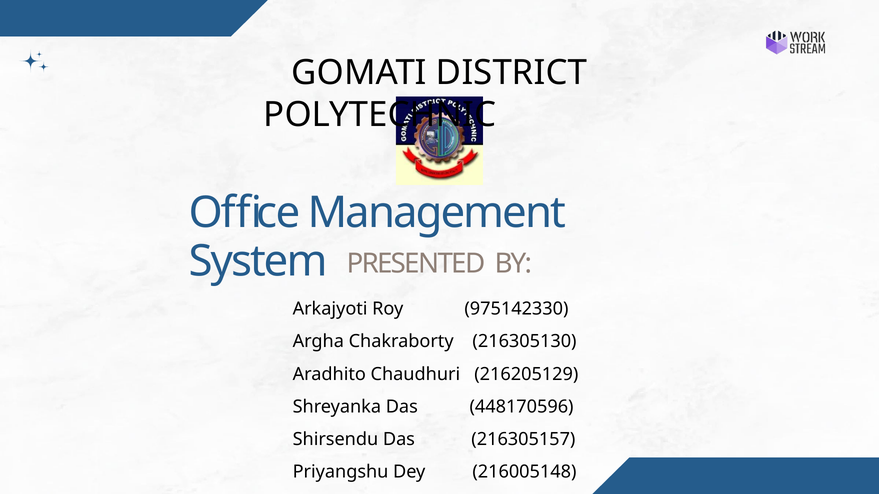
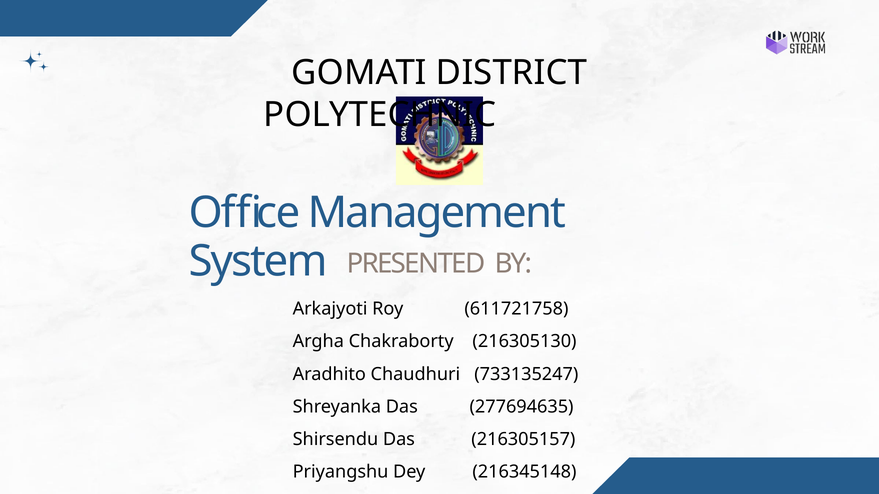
975142330: 975142330 -> 611721758
216205129: 216205129 -> 733135247
448170596: 448170596 -> 277694635
216005148: 216005148 -> 216345148
